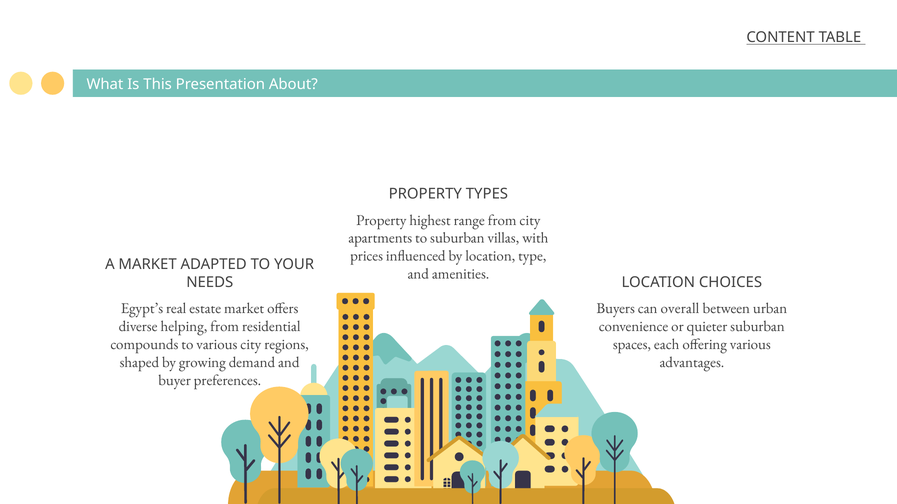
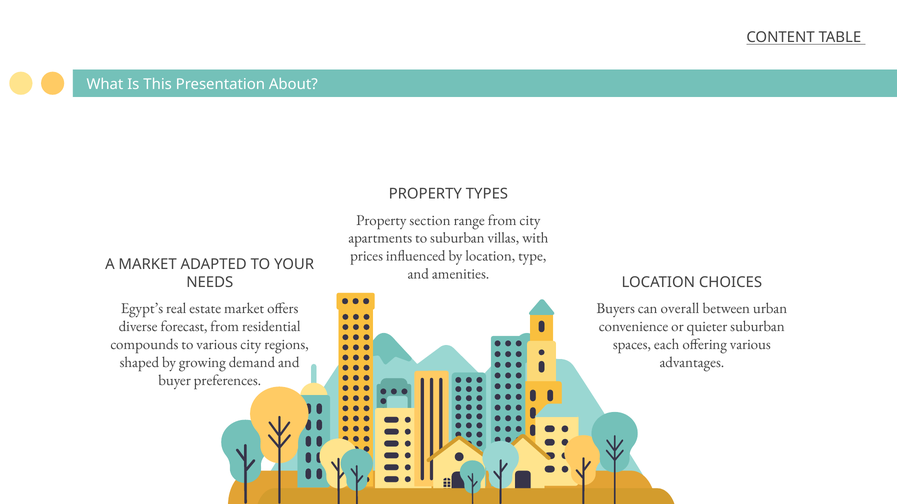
highest: highest -> section
helping: helping -> forecast
